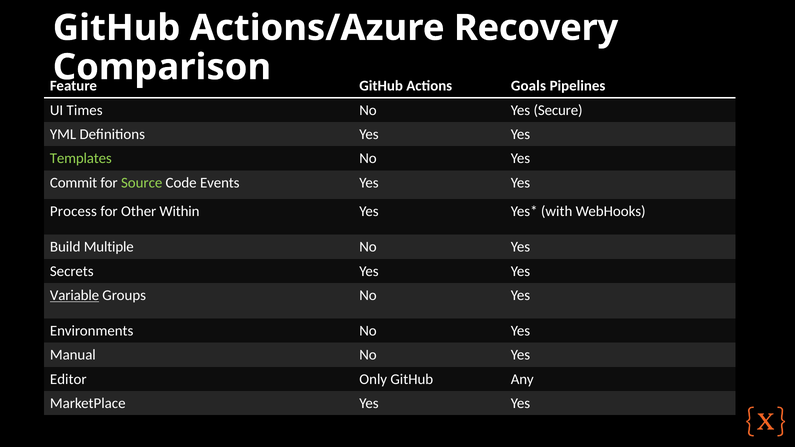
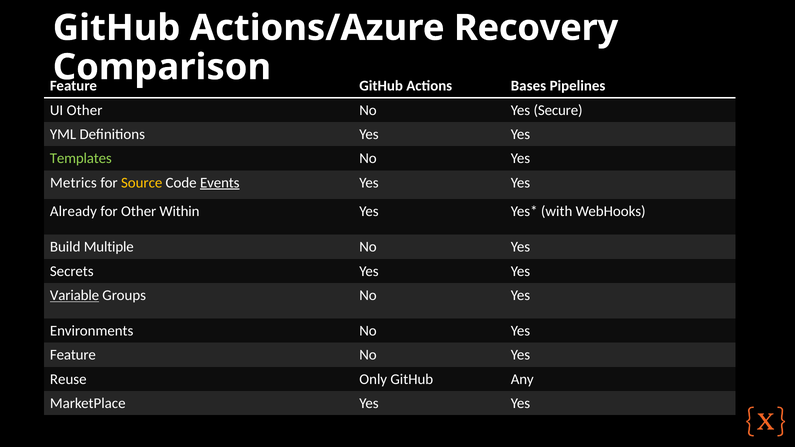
Goals: Goals -> Bases
UI Times: Times -> Other
Commit: Commit -> Metrics
Source colour: light green -> yellow
Events underline: none -> present
Process: Process -> Already
Manual at (73, 355): Manual -> Feature
Editor: Editor -> Reuse
